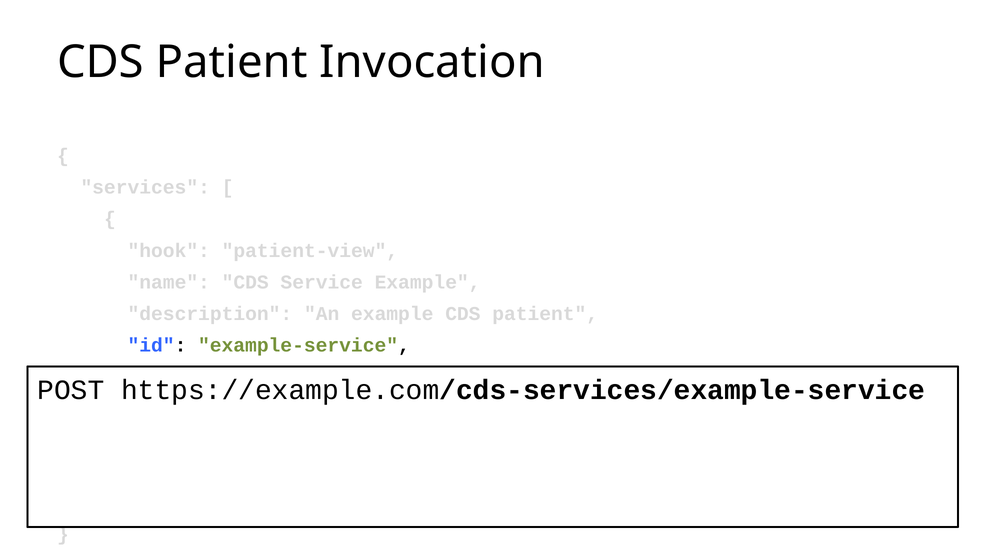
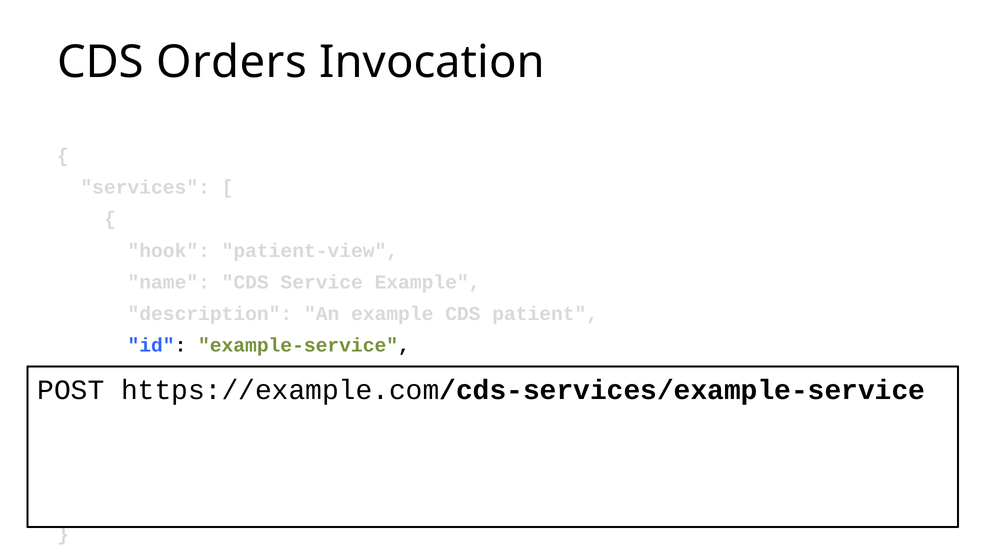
Patient at (232, 62): Patient -> Orders
